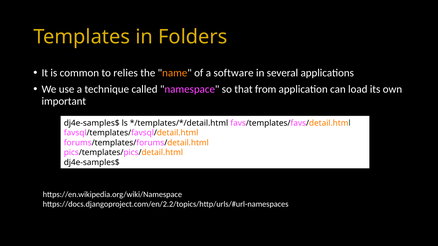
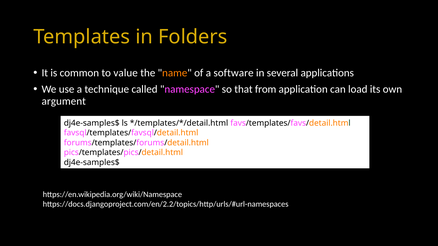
relies: relies -> value
important: important -> argument
